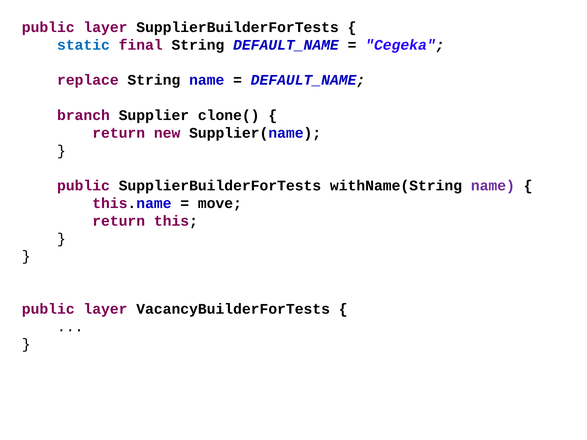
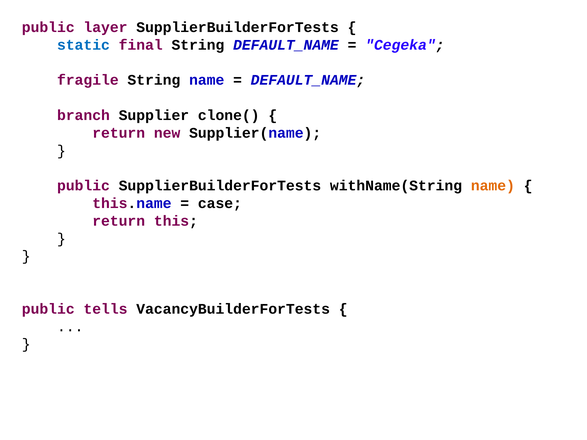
replace: replace -> fragile
name at (493, 186) colour: purple -> orange
move: move -> case
layer at (105, 309): layer -> tells
